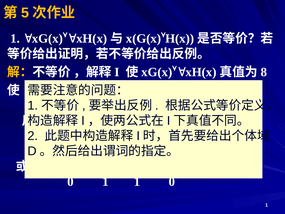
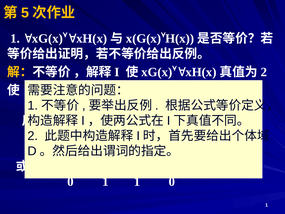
8 at (264, 72): 8 -> 2
